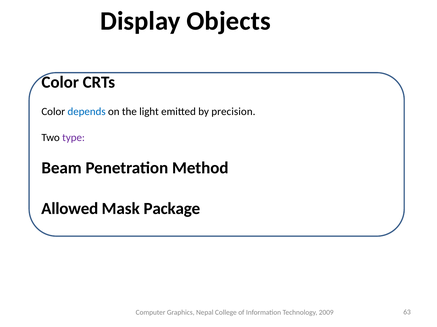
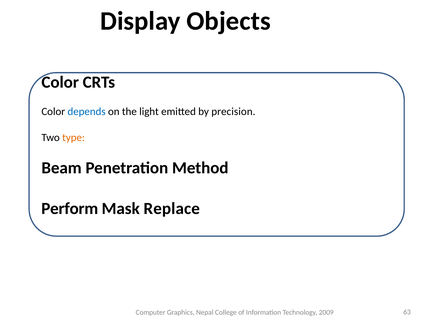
type colour: purple -> orange
Allowed: Allowed -> Perform
Package: Package -> Replace
